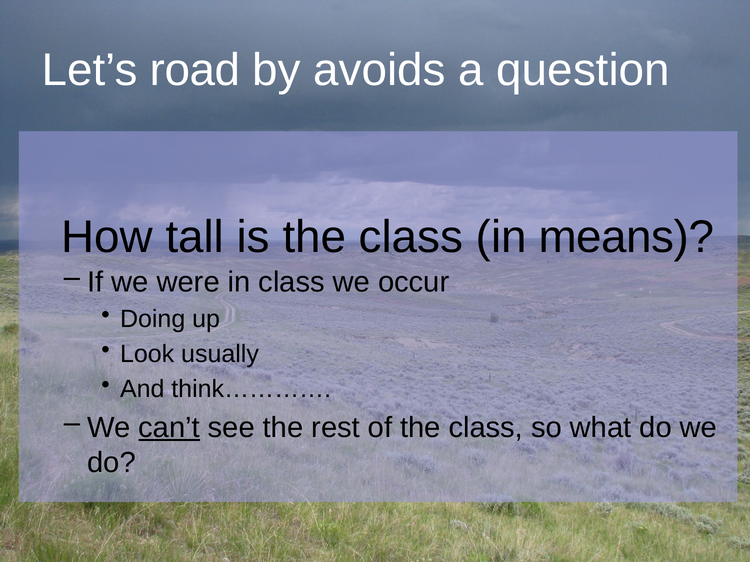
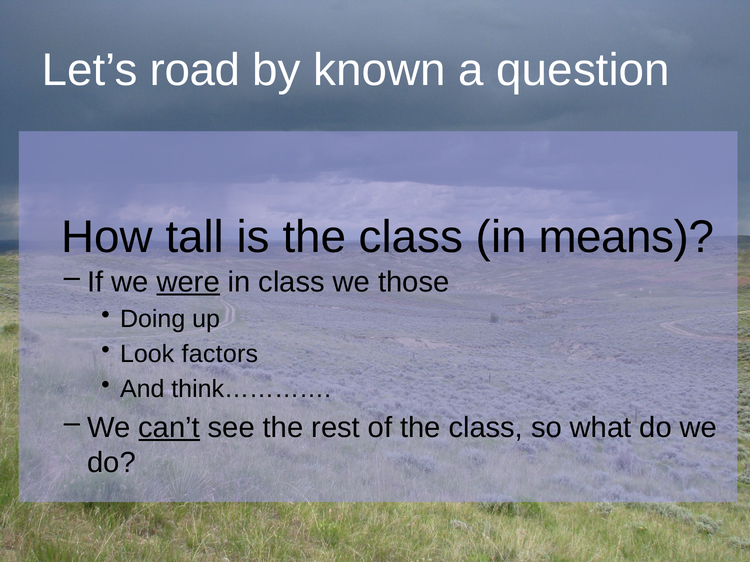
avoids: avoids -> known
were underline: none -> present
occur: occur -> those
usually: usually -> factors
